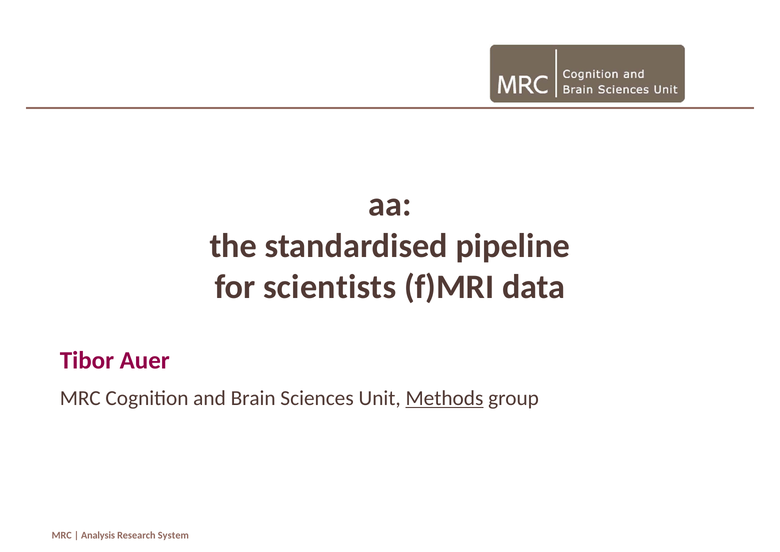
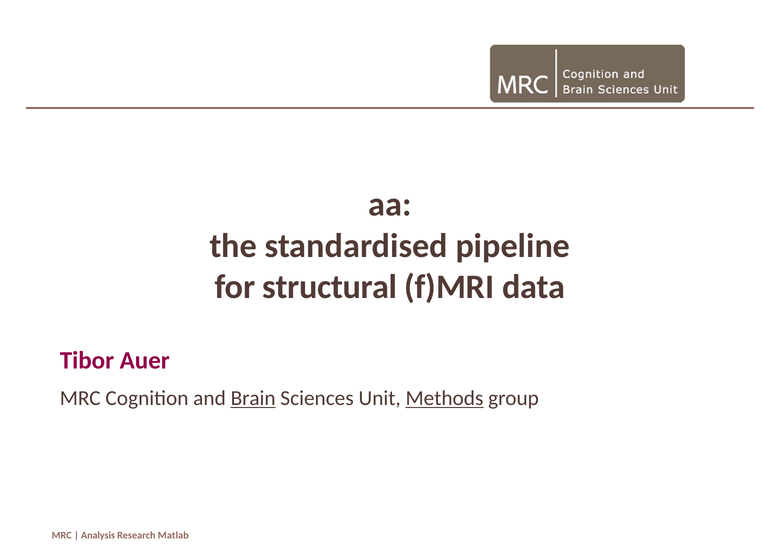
scientists: scientists -> structural
Brain underline: none -> present
System: System -> Matlab
